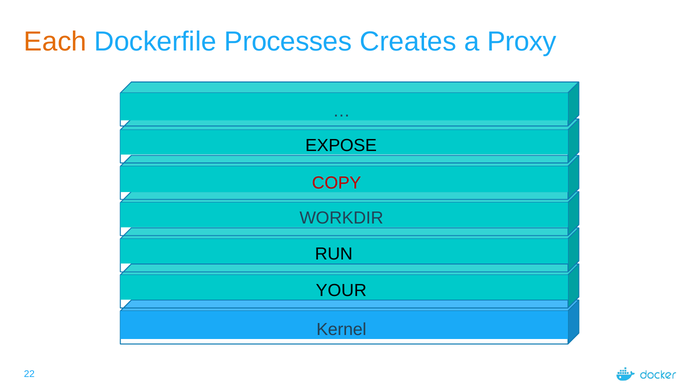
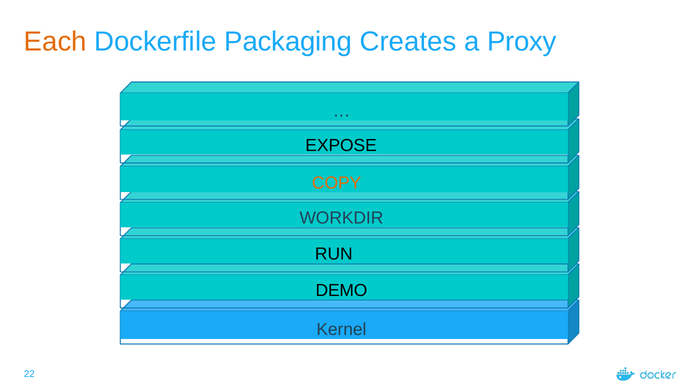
Processes: Processes -> Packaging
COPY colour: red -> orange
YOUR: YOUR -> DEMO
